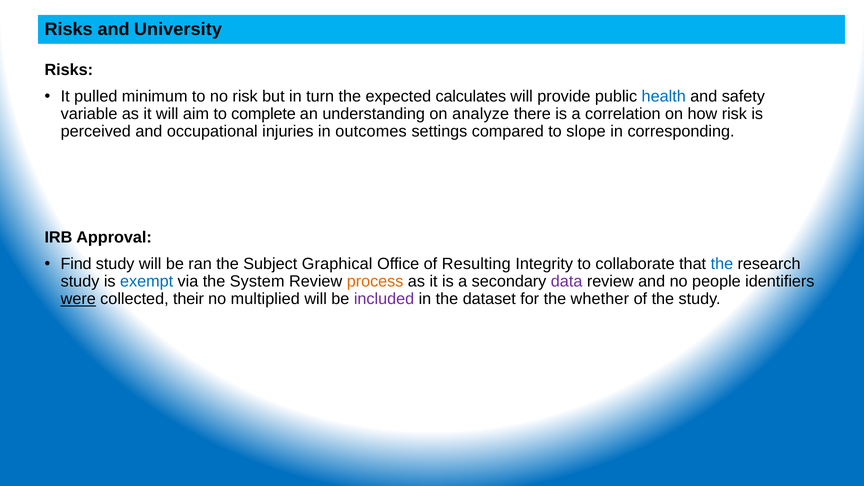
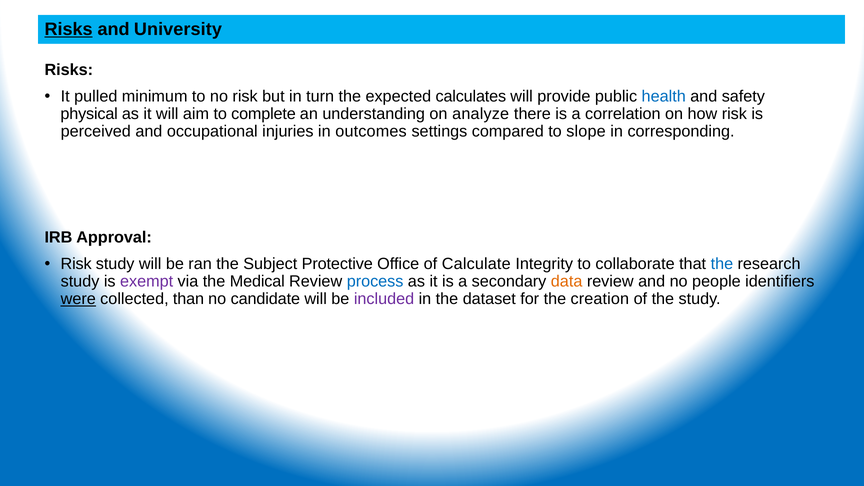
Risks at (69, 29) underline: none -> present
variable: variable -> physical
Find at (76, 264): Find -> Risk
Graphical: Graphical -> Protective
Resulting: Resulting -> Calculate
exempt colour: blue -> purple
System: System -> Medical
process colour: orange -> blue
data colour: purple -> orange
their: their -> than
multiplied: multiplied -> candidate
whether: whether -> creation
